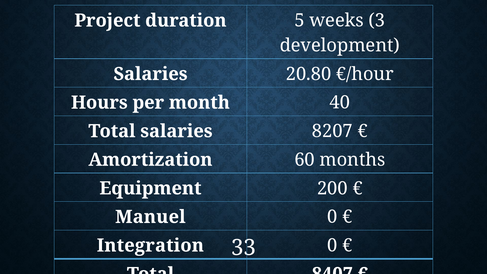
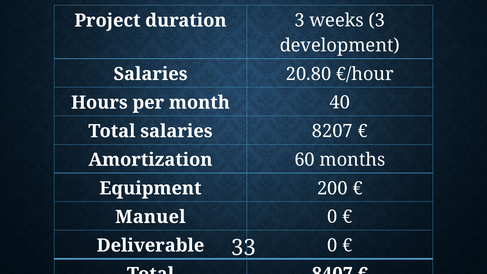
duration 5: 5 -> 3
Integration: Integration -> Deliverable
